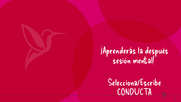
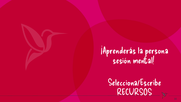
después: después -> persona
CONDUCTA: CONDUCTA -> RECURSOS
